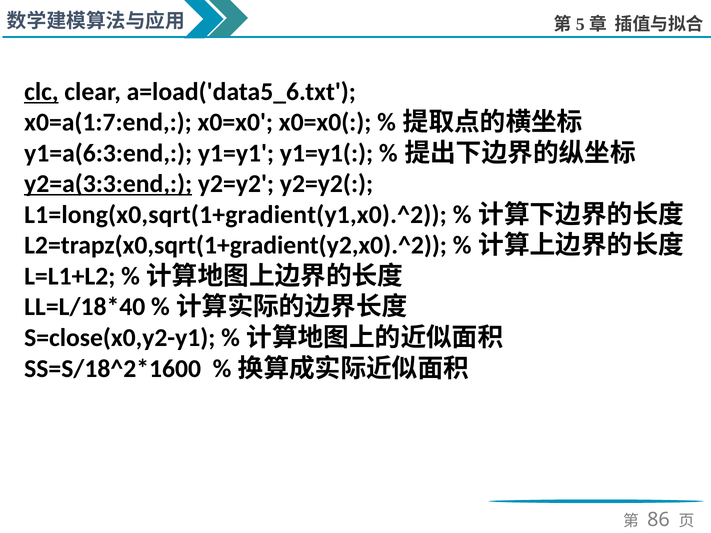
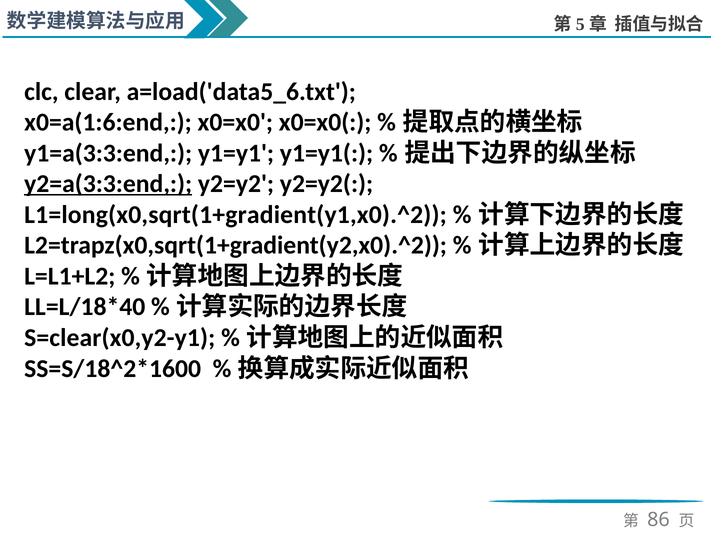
clc underline: present -> none
x0=a(1:7:end: x0=a(1:7:end -> x0=a(1:6:end
y1=a(6:3:end: y1=a(6:3:end -> y1=a(3:3:end
S=close(x0,y2-y1: S=close(x0,y2-y1 -> S=clear(x0,y2-y1
